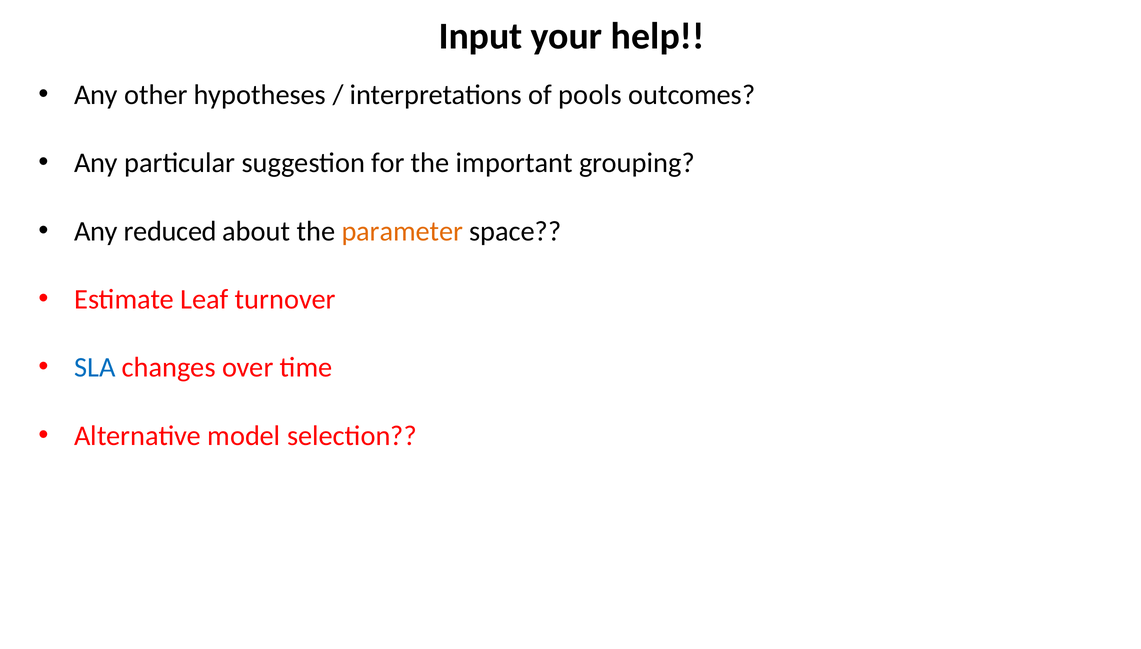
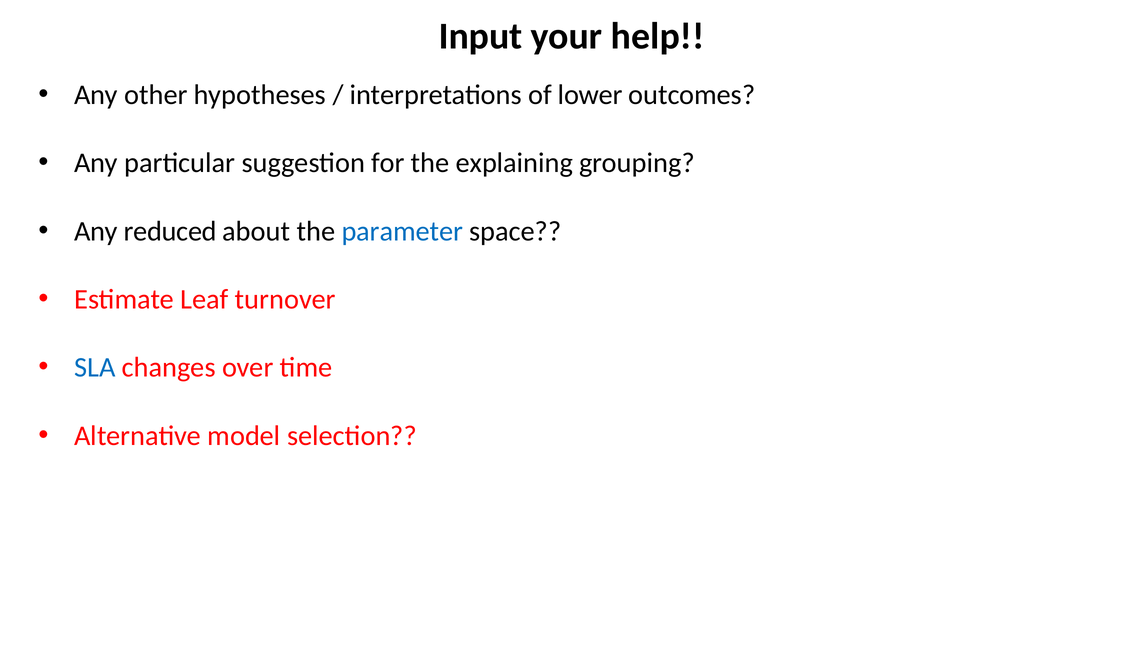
pools: pools -> lower
important: important -> explaining
parameter colour: orange -> blue
